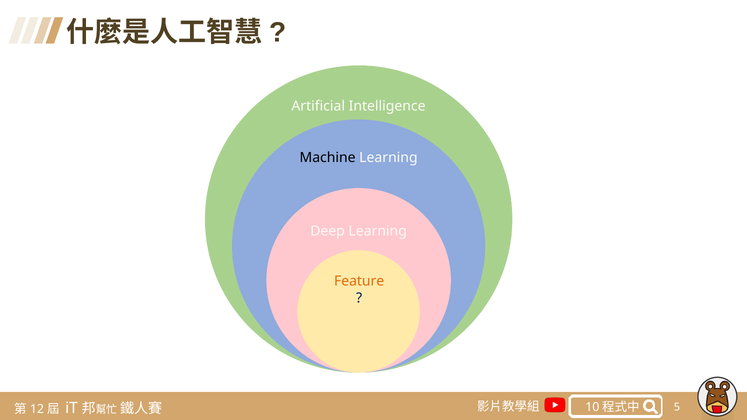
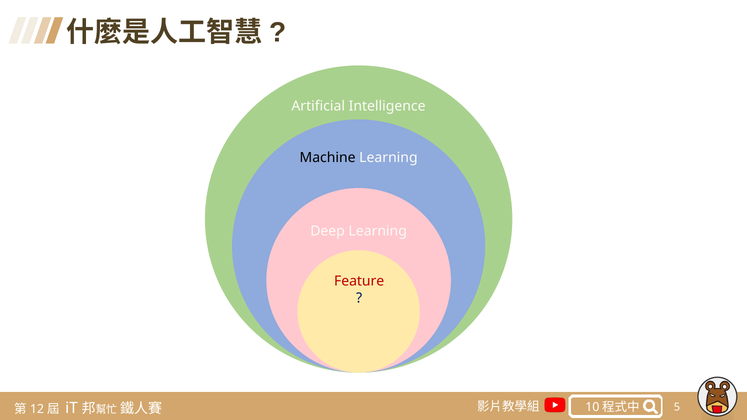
Feature colour: orange -> red
